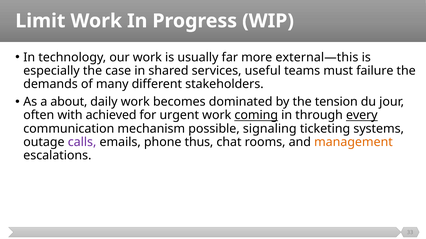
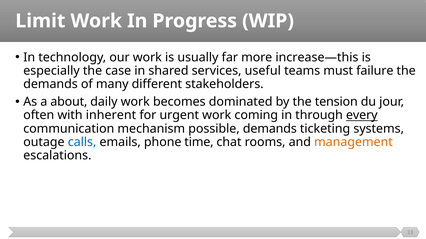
external—this: external—this -> increase—this
achieved: achieved -> inherent
coming underline: present -> none
possible signaling: signaling -> demands
calls colour: purple -> blue
thus: thus -> time
